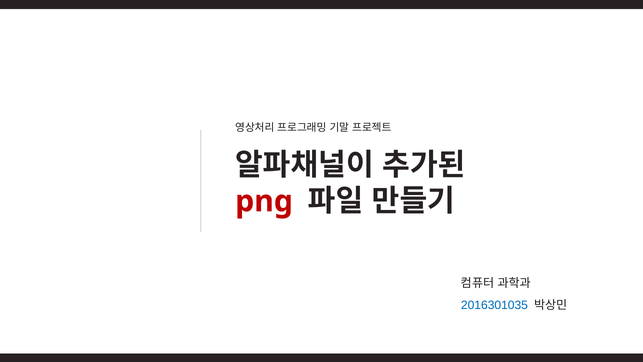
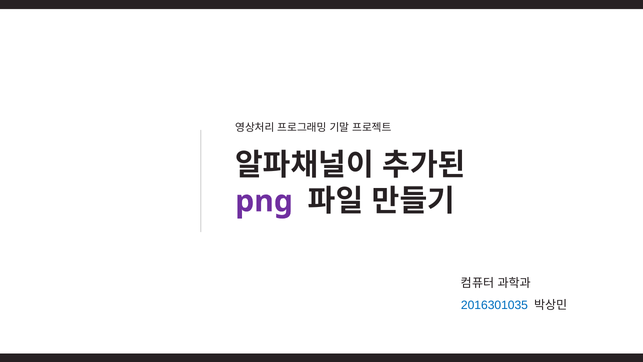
png colour: red -> purple
